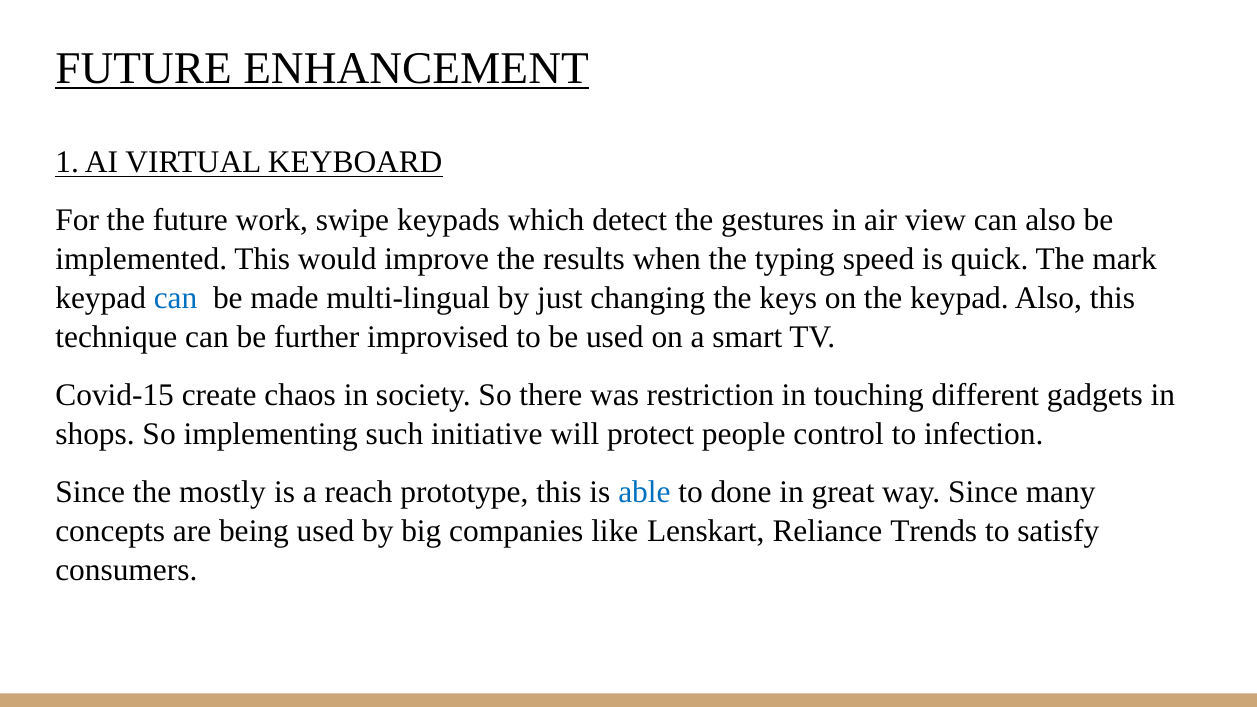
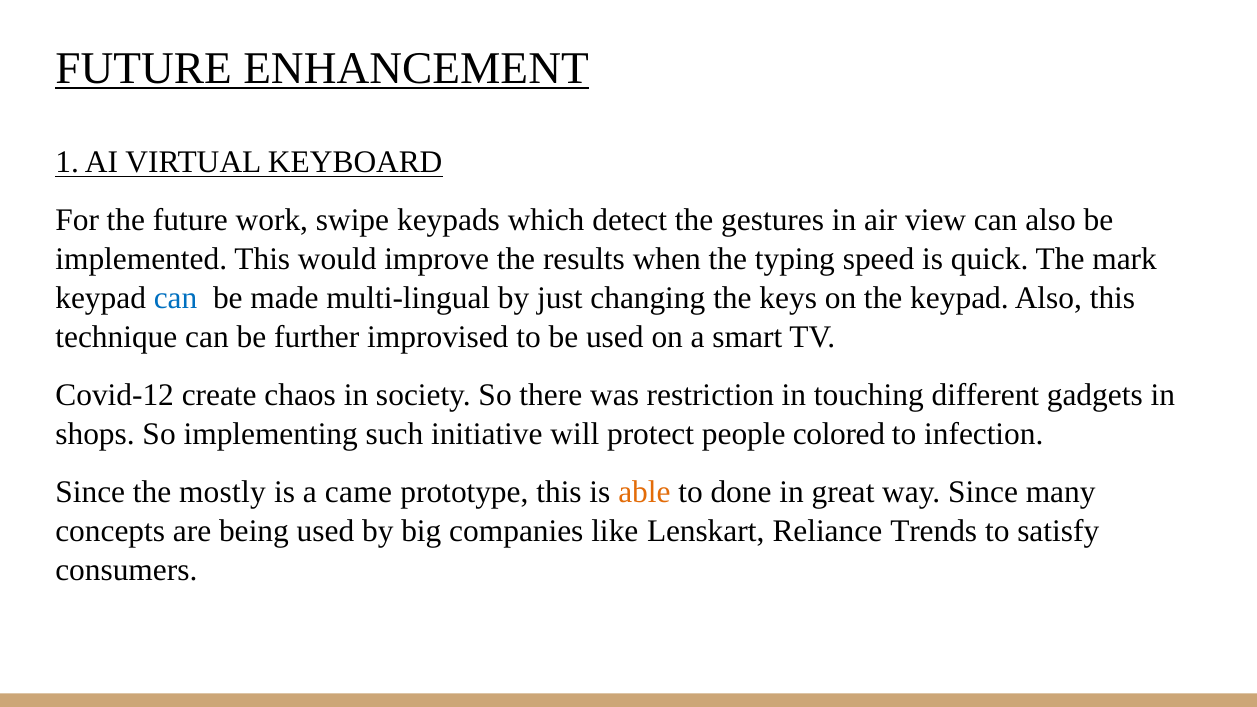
Covid-15: Covid-15 -> Covid-12
control: control -> colored
reach: reach -> came
able colour: blue -> orange
